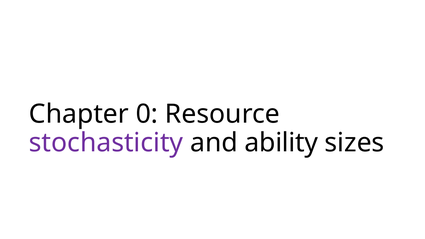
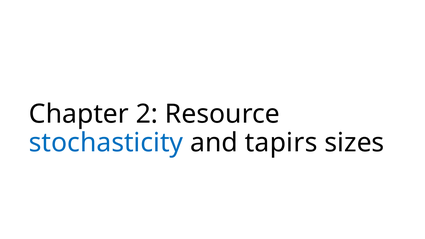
0: 0 -> 2
stochasticity colour: purple -> blue
ability: ability -> tapirs
